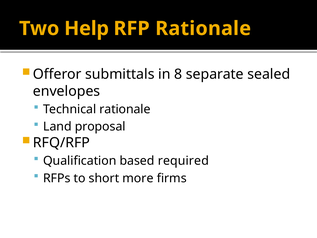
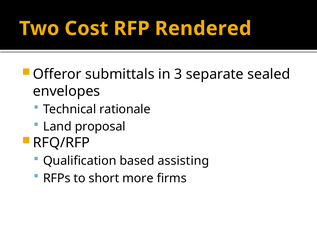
Help: Help -> Cost
RFP Rationale: Rationale -> Rendered
8: 8 -> 3
required: required -> assisting
